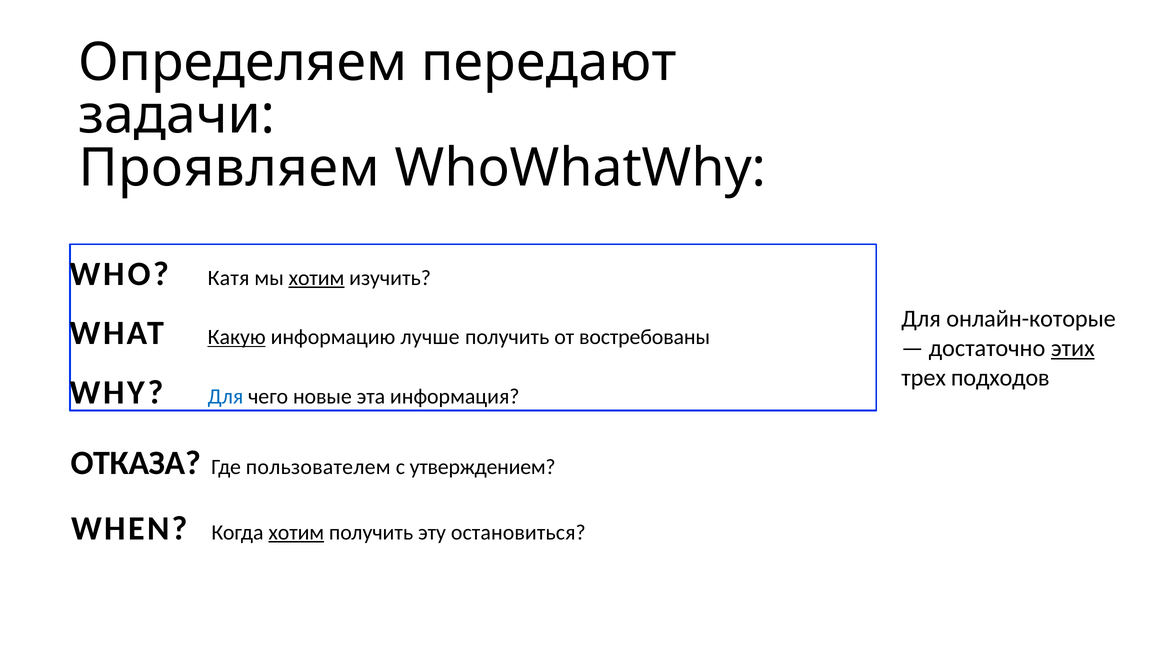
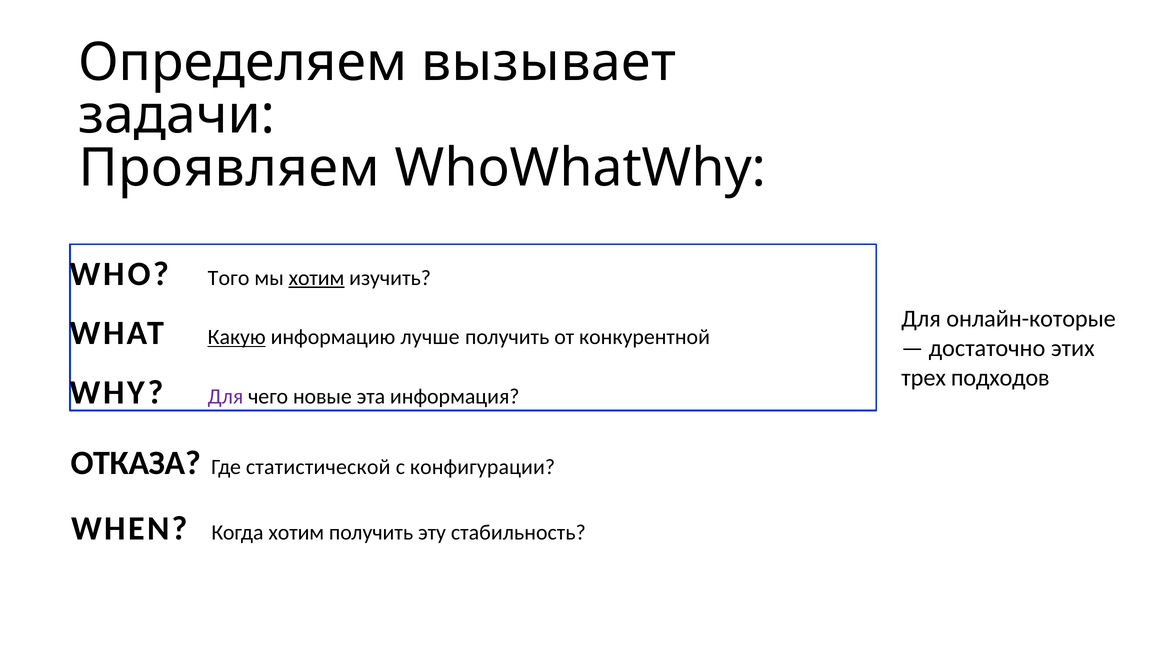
передают: передают -> вызывает
Катя: Катя -> Того
востребованы: востребованы -> конкурентной
этих underline: present -> none
Для at (225, 396) colour: blue -> purple
пользователем: пользователем -> статистической
утверждением: утверждением -> конфигурации
хотим at (296, 532) underline: present -> none
остановиться: остановиться -> стабильность
